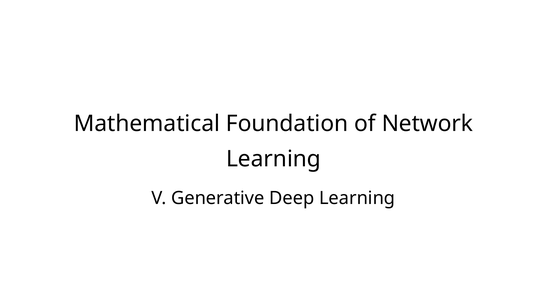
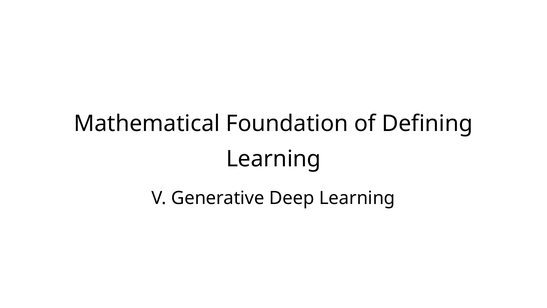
Network: Network -> Defining
